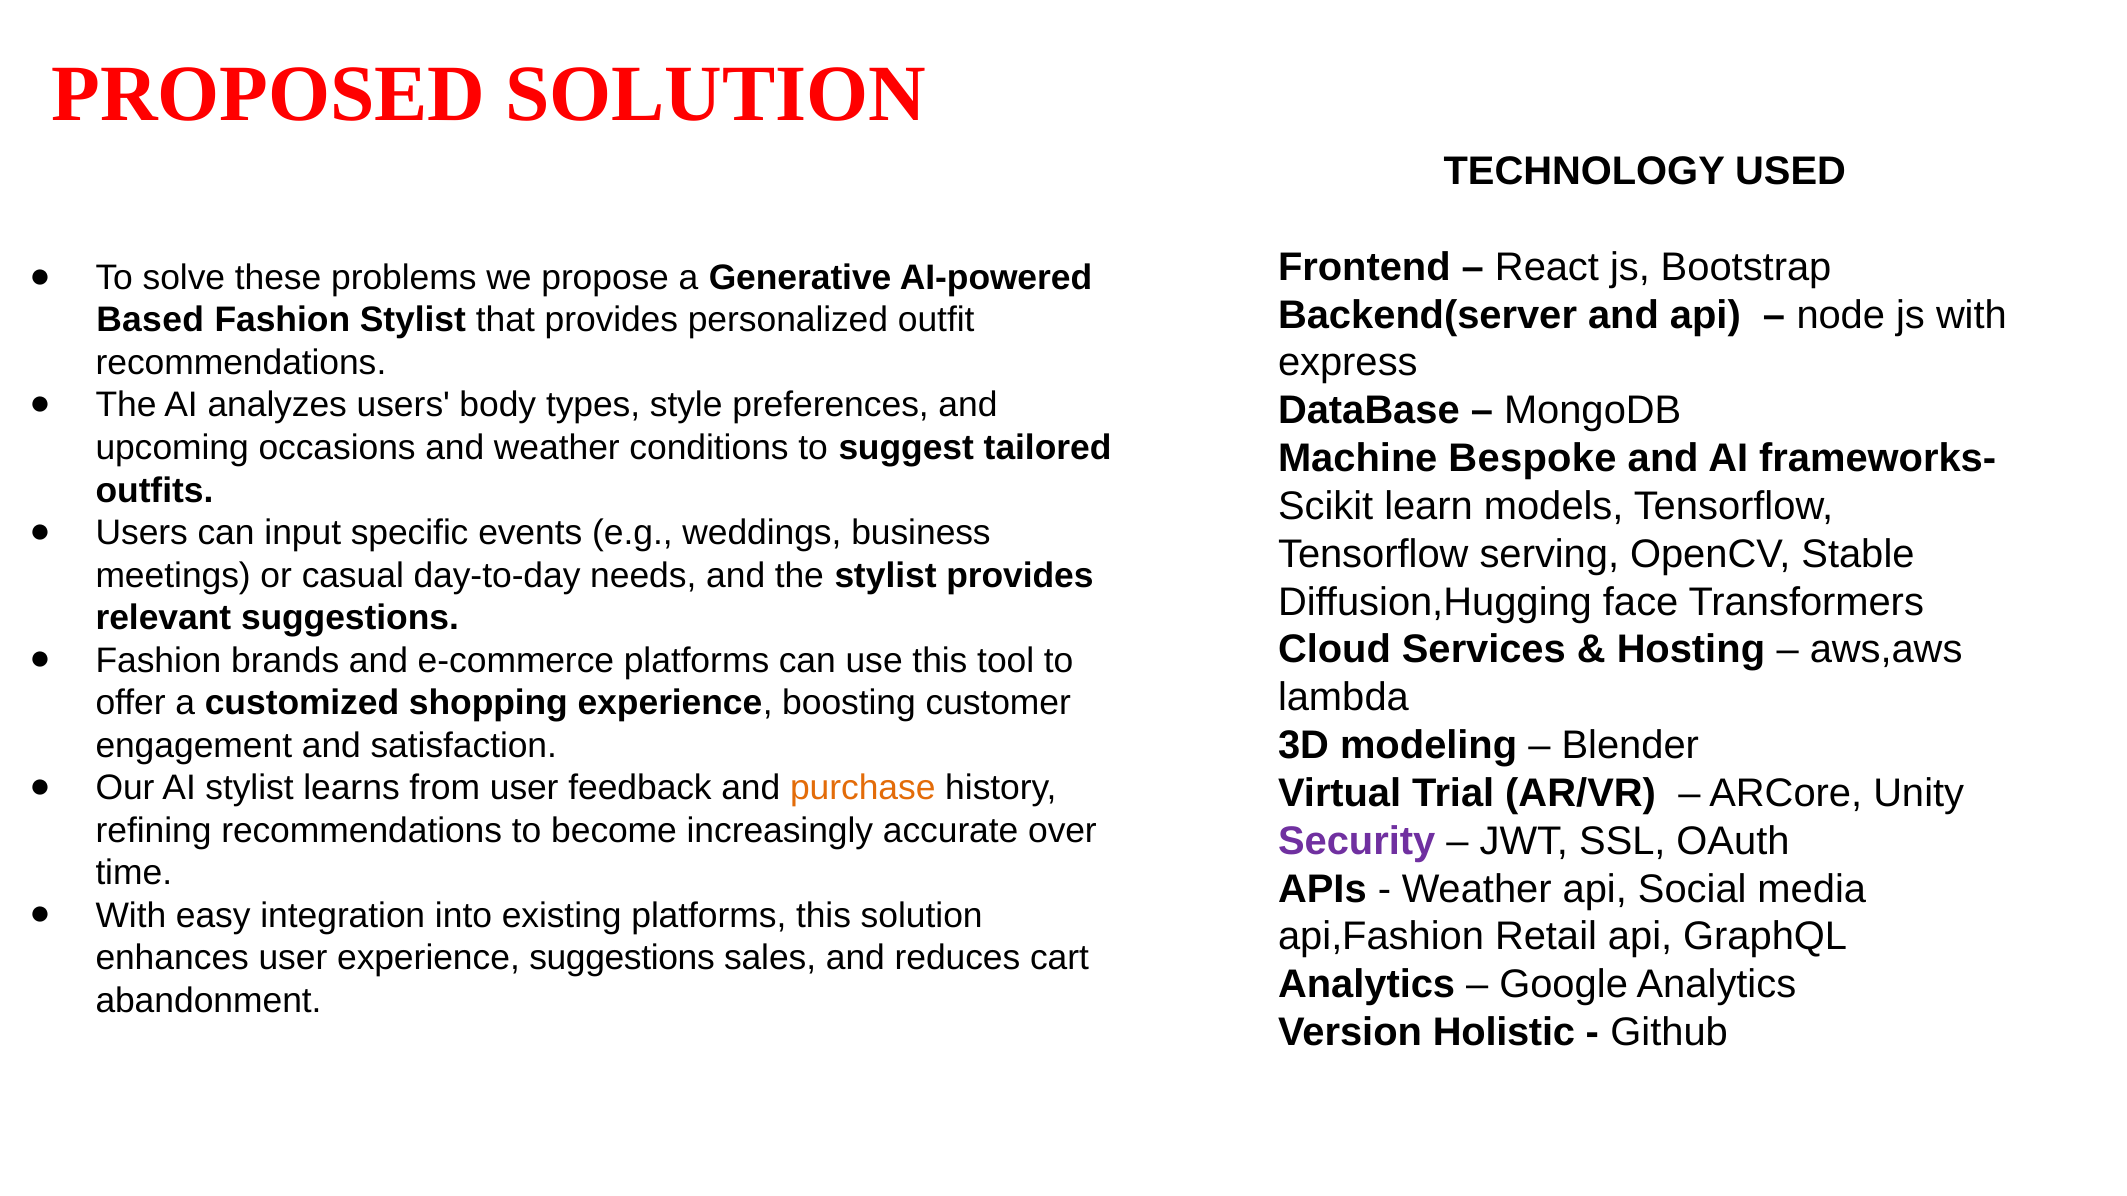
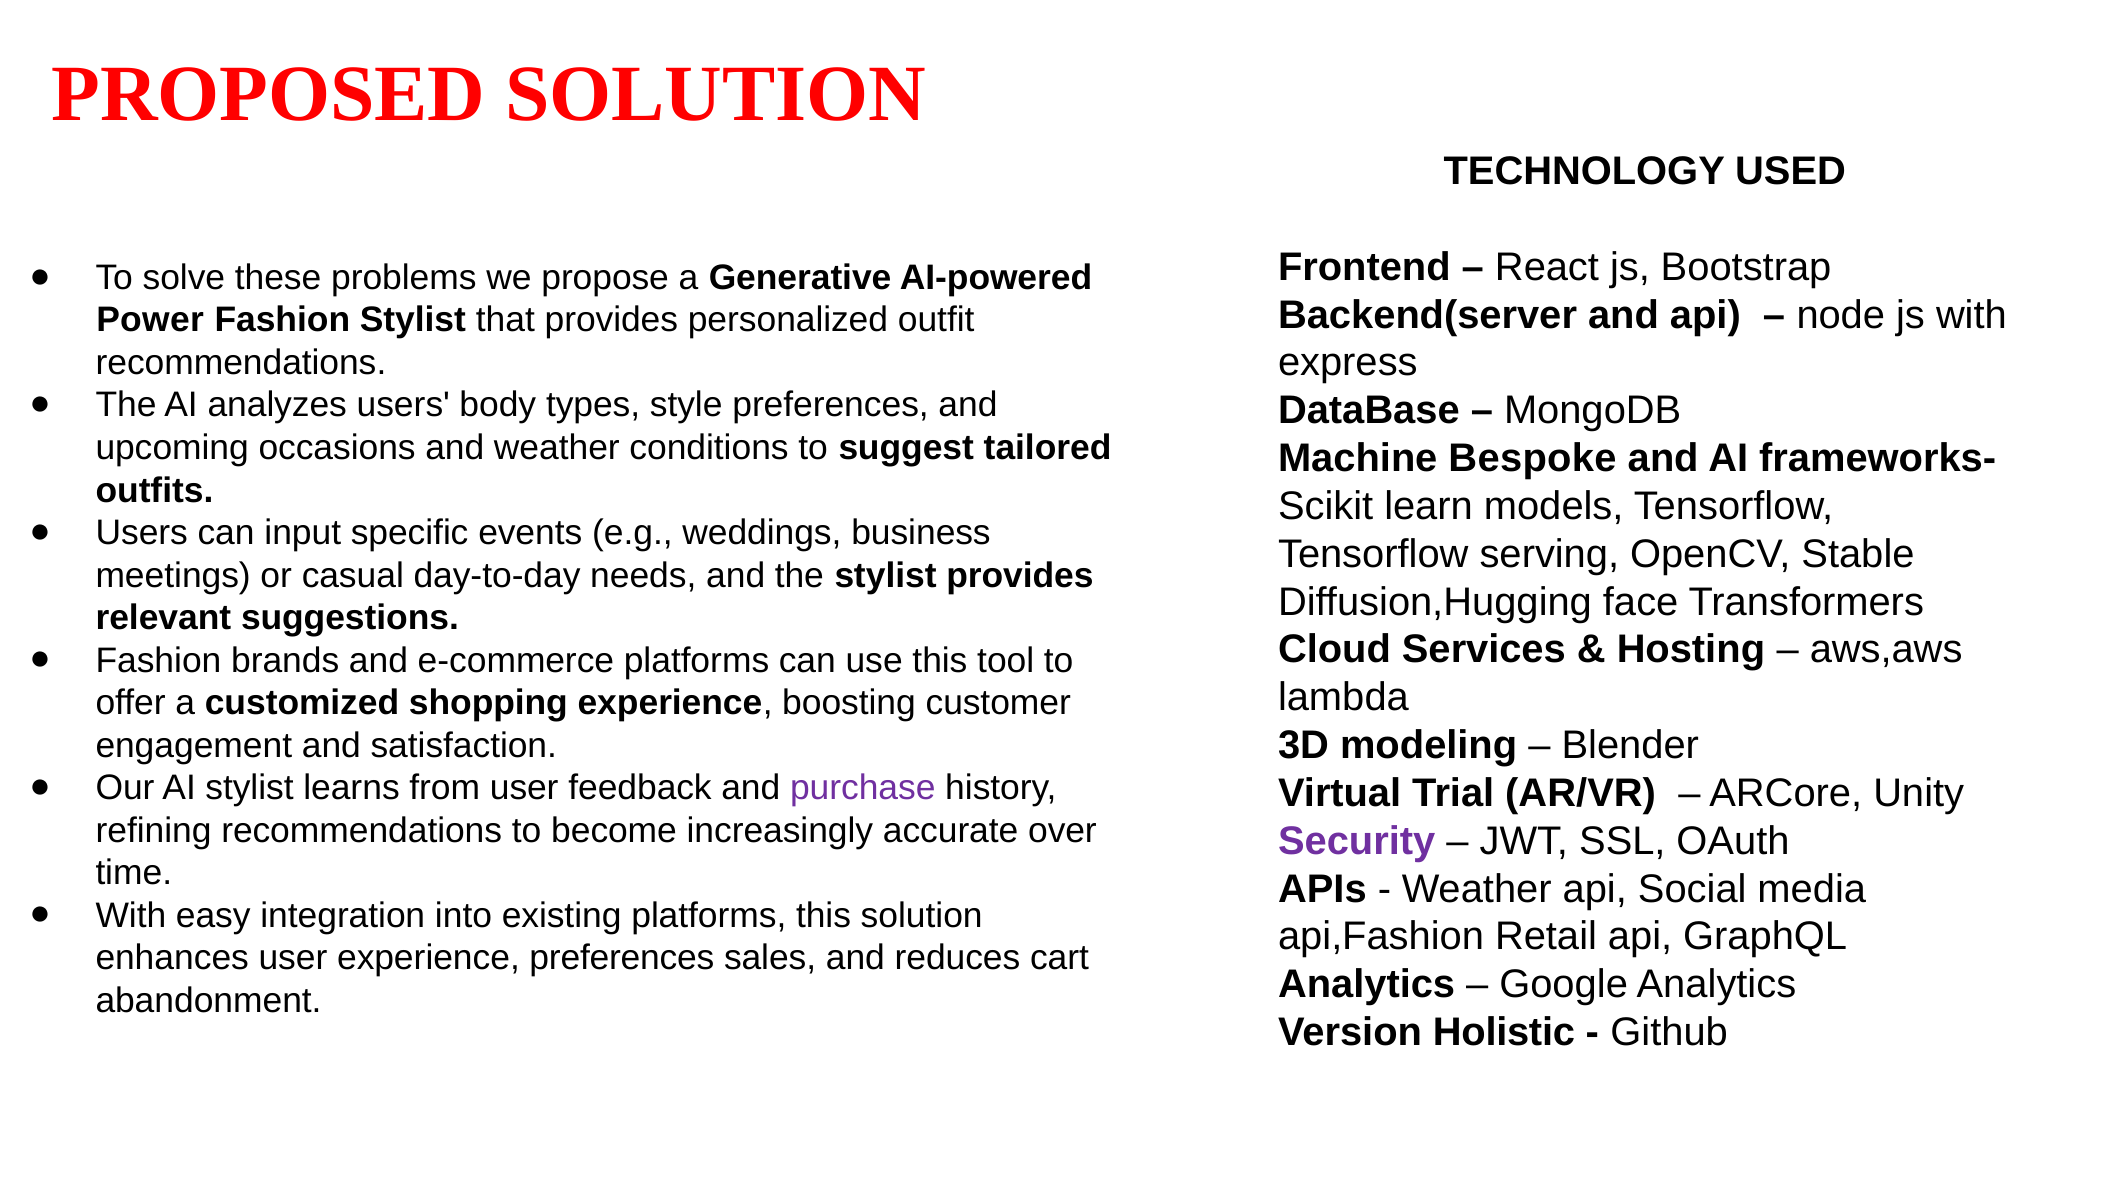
Based: Based -> Power
purchase colour: orange -> purple
experience suggestions: suggestions -> preferences
